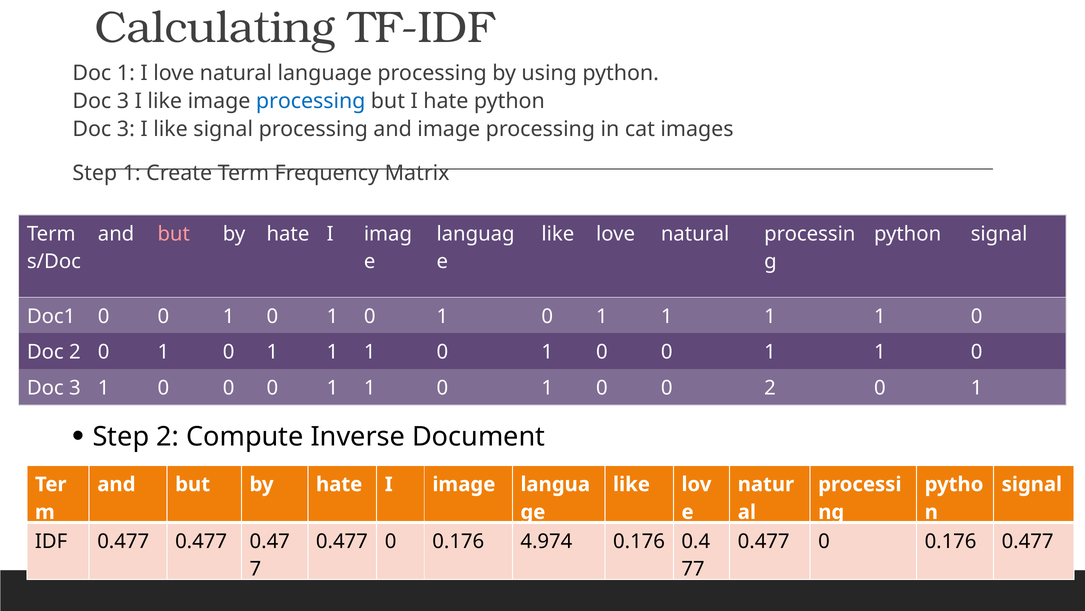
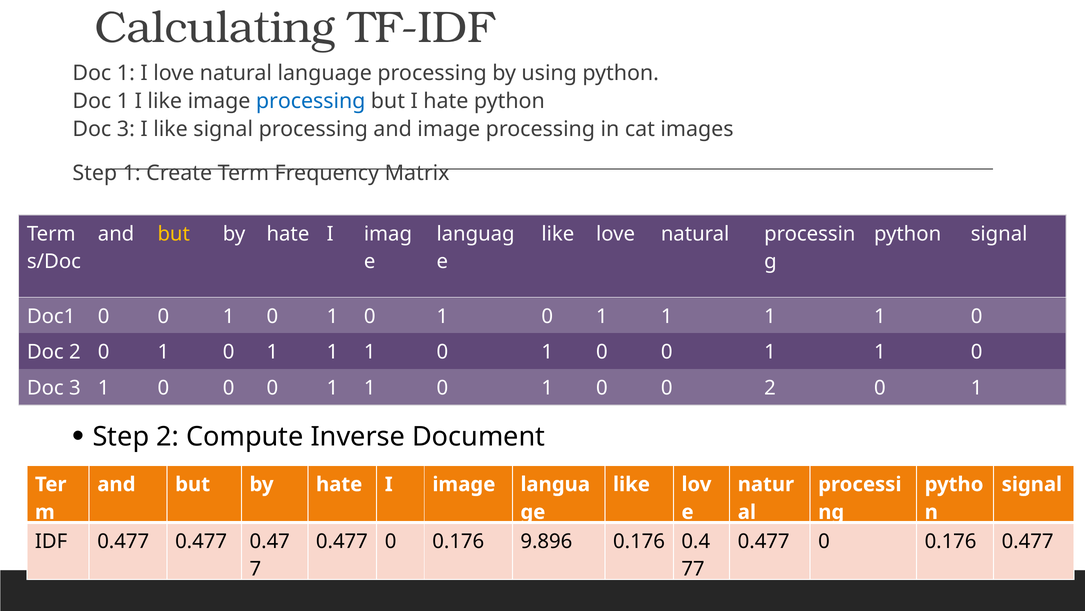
3 at (123, 101): 3 -> 1
but at (174, 234) colour: pink -> yellow
4.974: 4.974 -> 9.896
